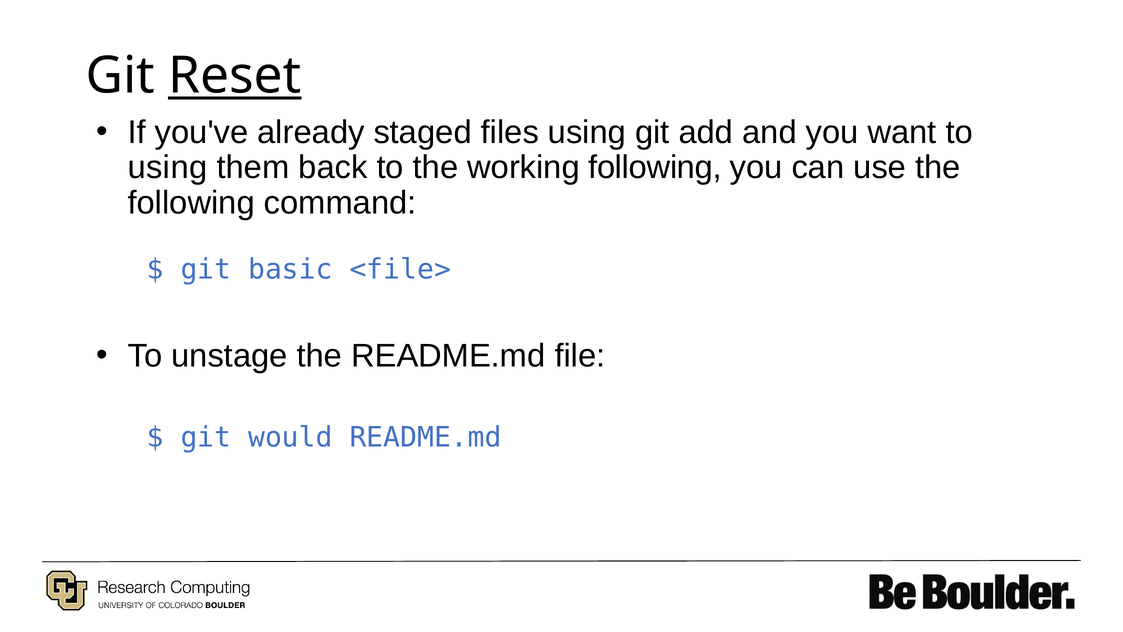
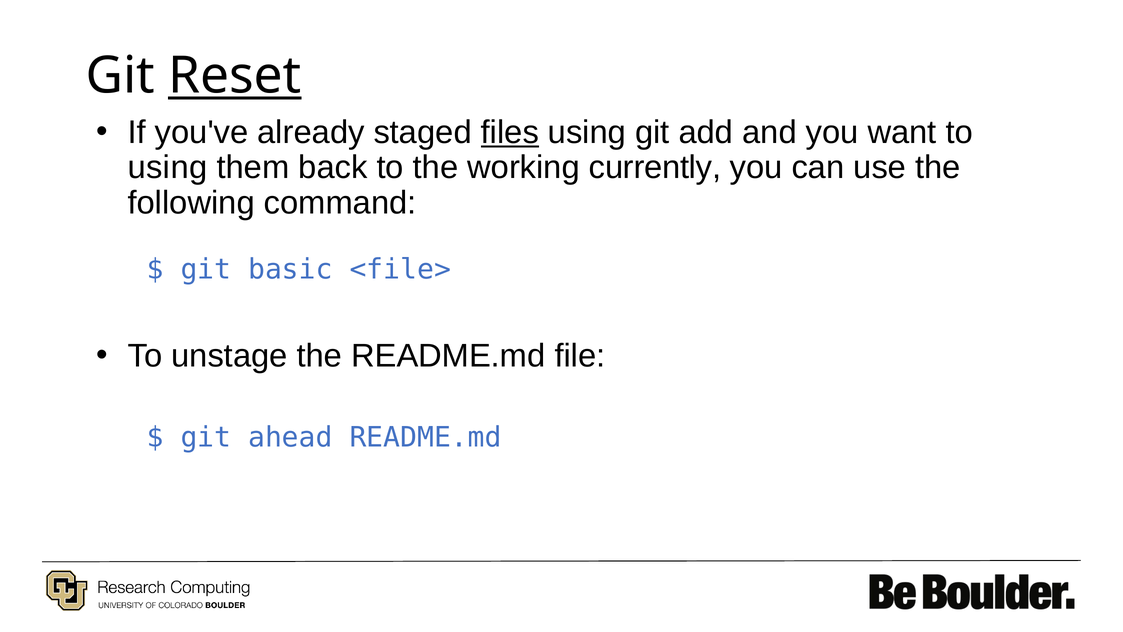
files underline: none -> present
working following: following -> currently
would: would -> ahead
